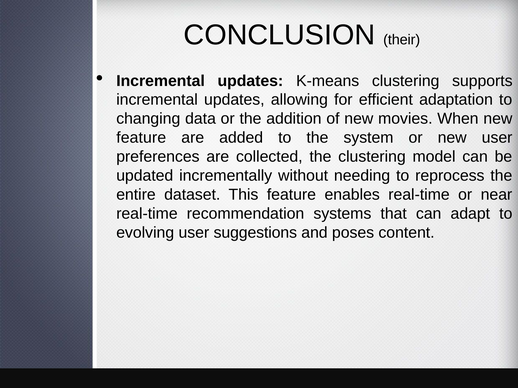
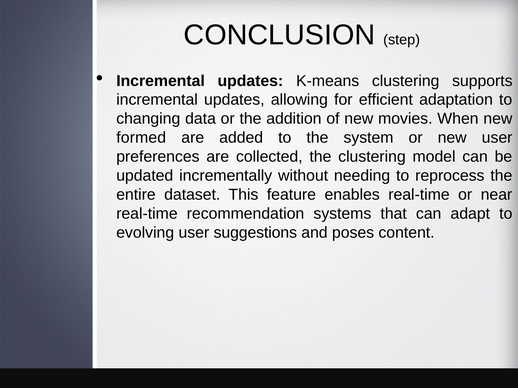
their: their -> step
feature at (141, 138): feature -> formed
